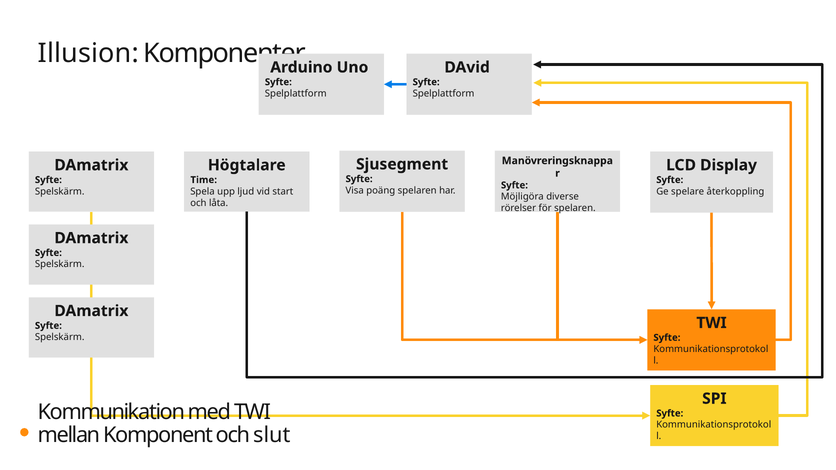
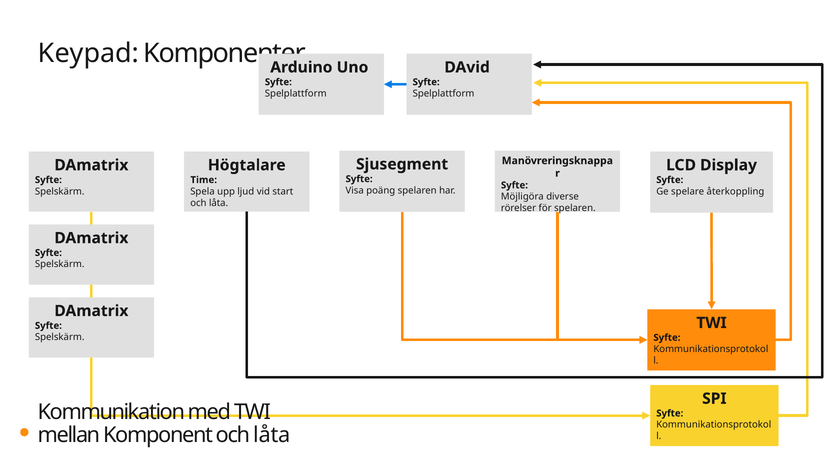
Illusion: Illusion -> Keypad
Komponent och slut: slut -> låta
